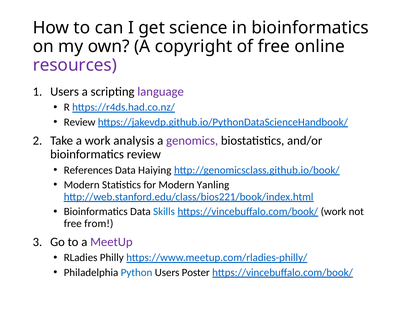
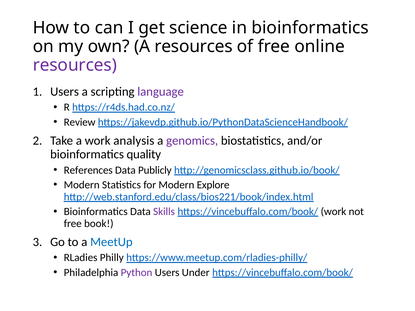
A copyright: copyright -> resources
bioinformatics review: review -> quality
Haiying: Haiying -> Publicly
Yanling: Yanling -> Explore
Skills colour: blue -> purple
from: from -> book
MeetUp colour: purple -> blue
Python colour: blue -> purple
Poster: Poster -> Under
